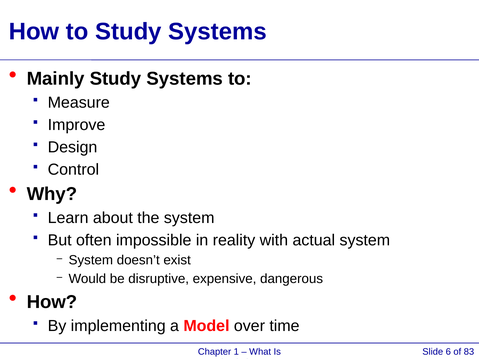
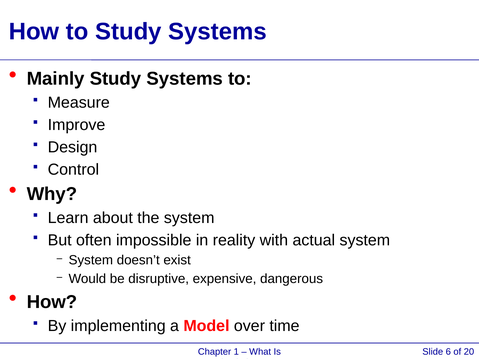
83: 83 -> 20
